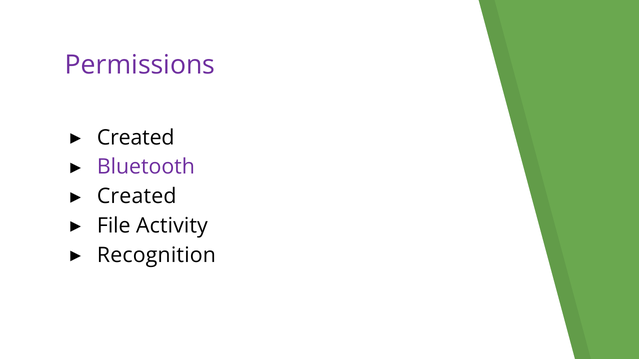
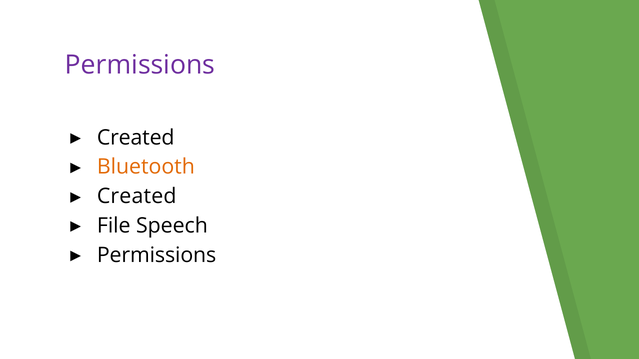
Bluetooth colour: purple -> orange
Activity: Activity -> Speech
Recognition at (156, 255): Recognition -> Permissions
